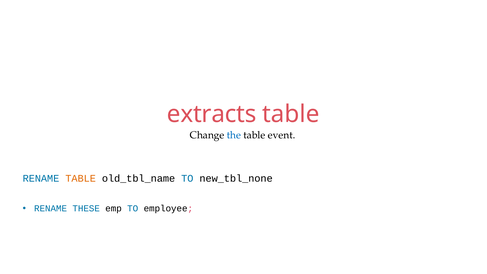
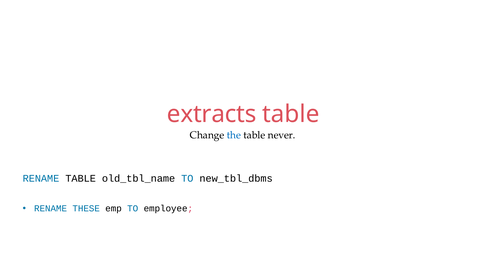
event: event -> never
TABLE at (81, 179) colour: orange -> black
new_tbl_none: new_tbl_none -> new_tbl_dbms
